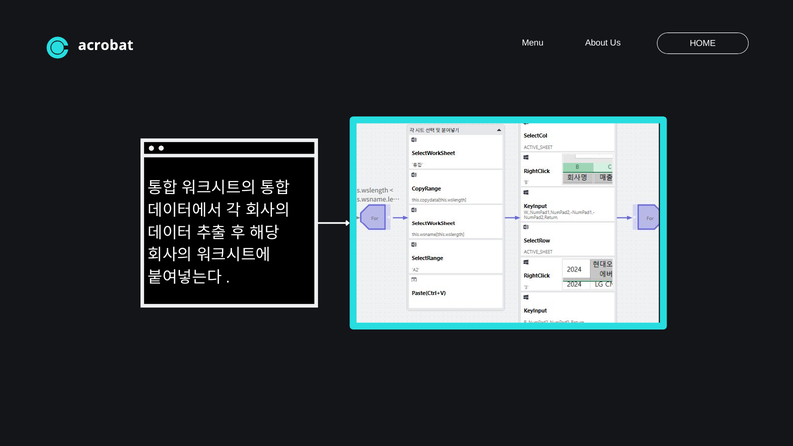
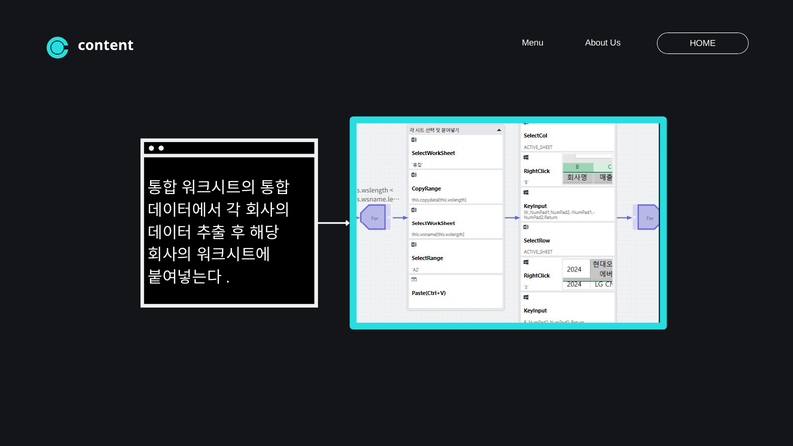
acrobat: acrobat -> content
